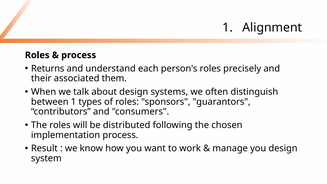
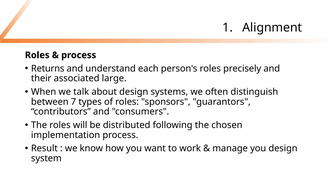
them: them -> large
between 1: 1 -> 7
